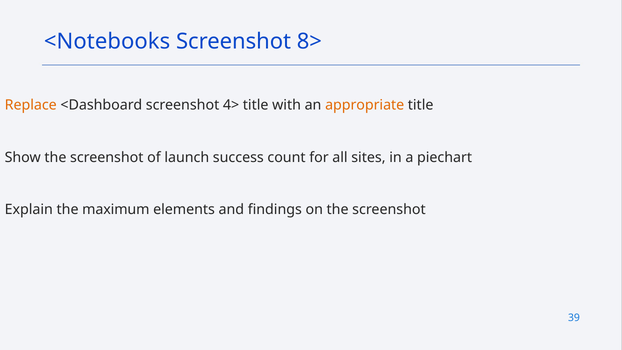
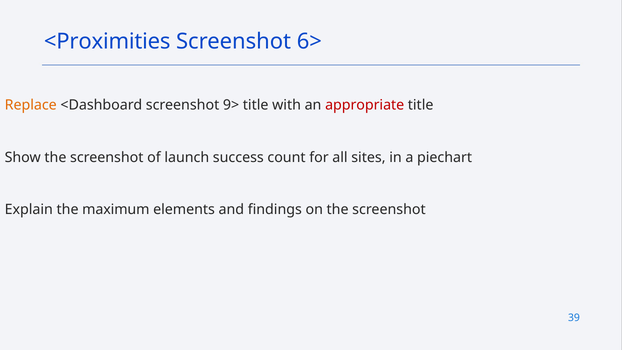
<Notebooks: <Notebooks -> <Proximities
8>: 8> -> 6>
4>: 4> -> 9>
appropriate colour: orange -> red
